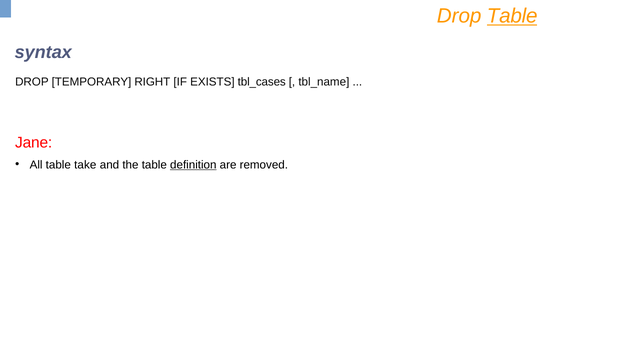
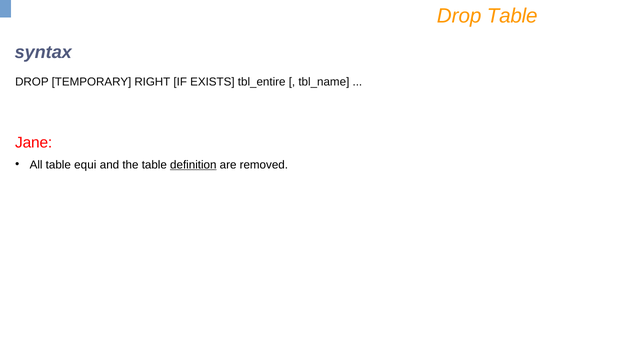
Table at (512, 16) underline: present -> none
tbl_cases: tbl_cases -> tbl_entire
take: take -> equi
